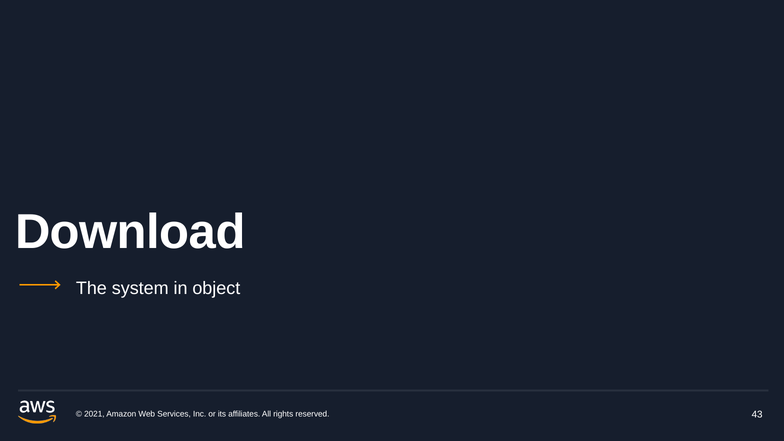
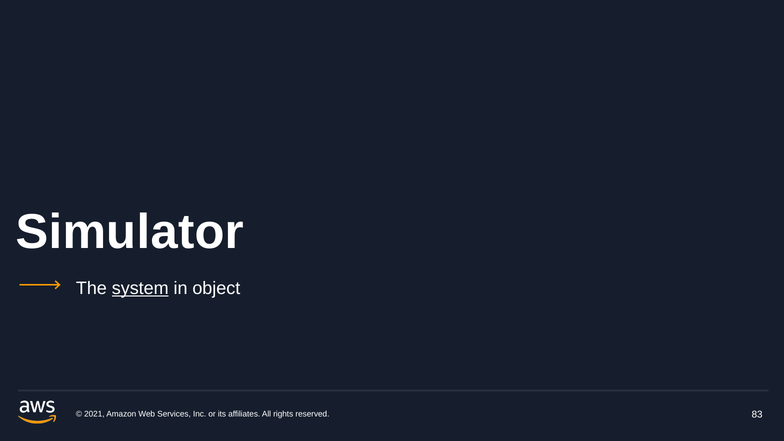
Download: Download -> Simulator
system underline: none -> present
43: 43 -> 83
